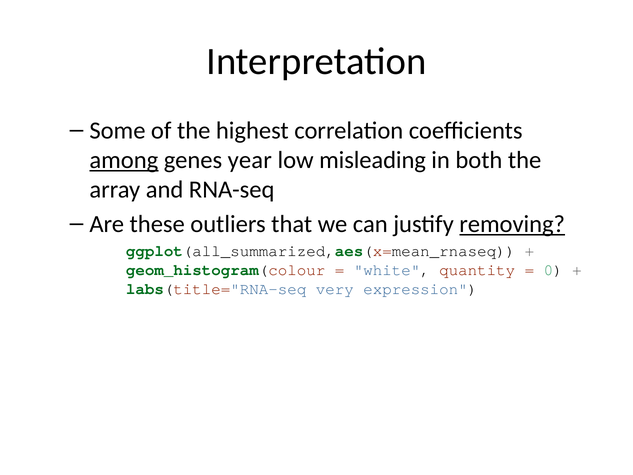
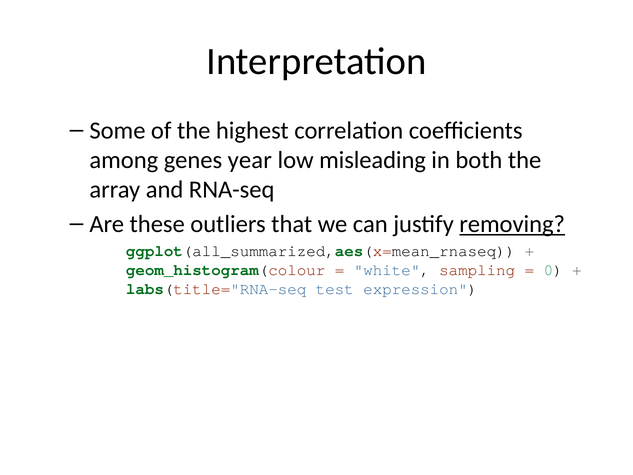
among underline: present -> none
quantity: quantity -> sampling
very: very -> test
